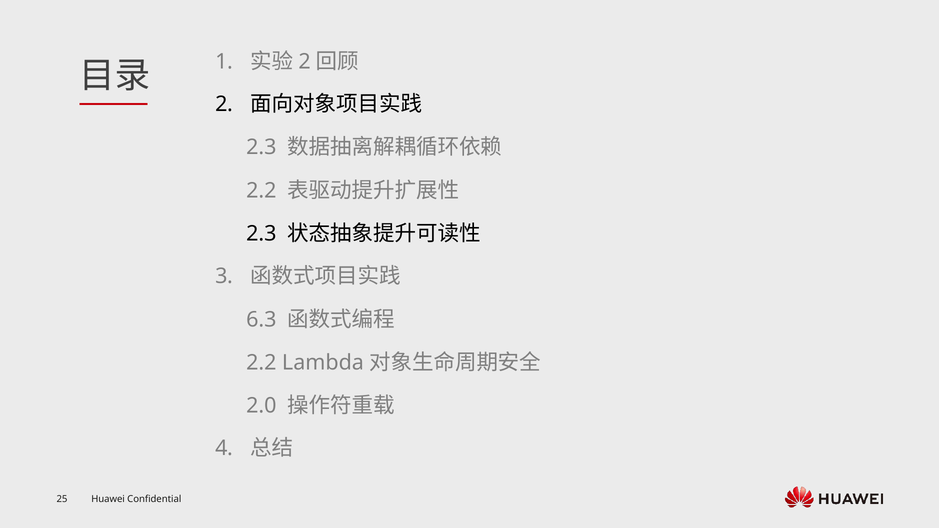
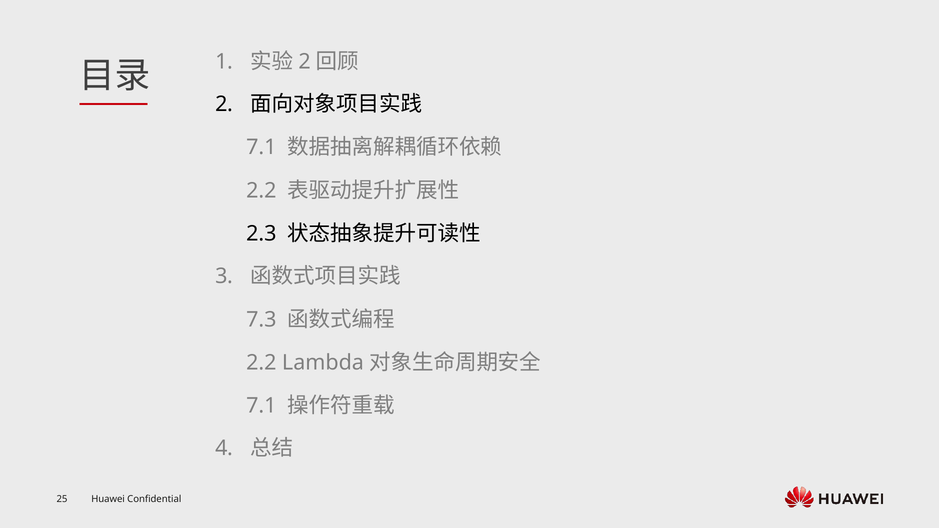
2.3 at (261, 147): 2.3 -> 7.1
6.3: 6.3 -> 7.3
2.0 at (261, 406): 2.0 -> 7.1
